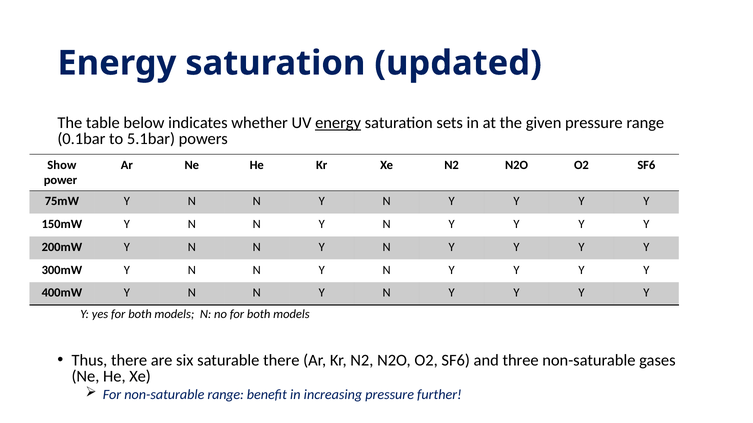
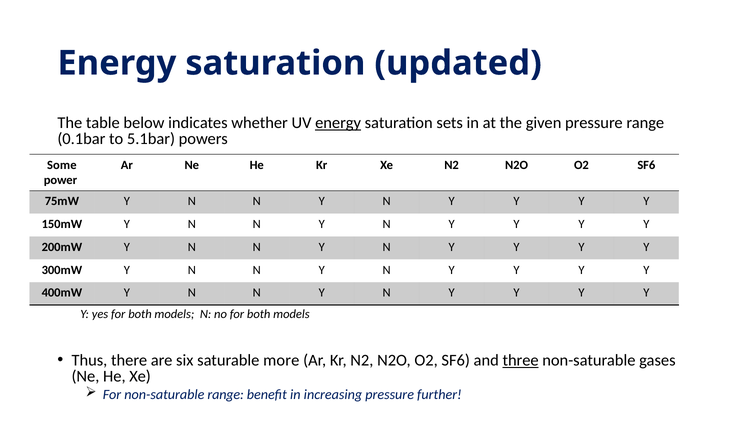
Show: Show -> Some
saturable there: there -> more
three underline: none -> present
